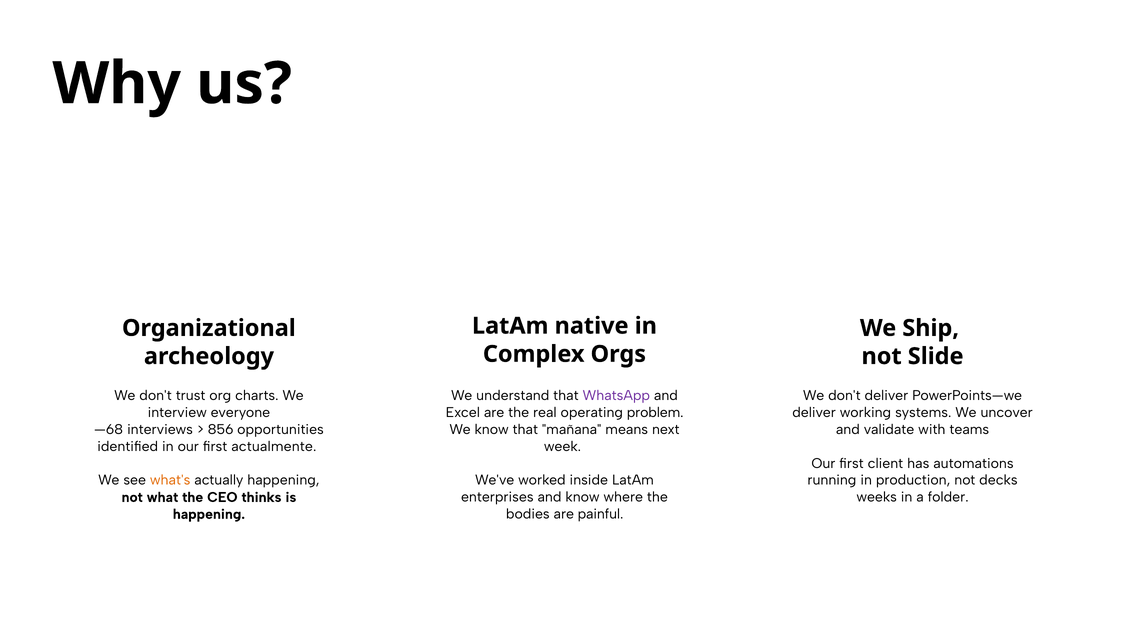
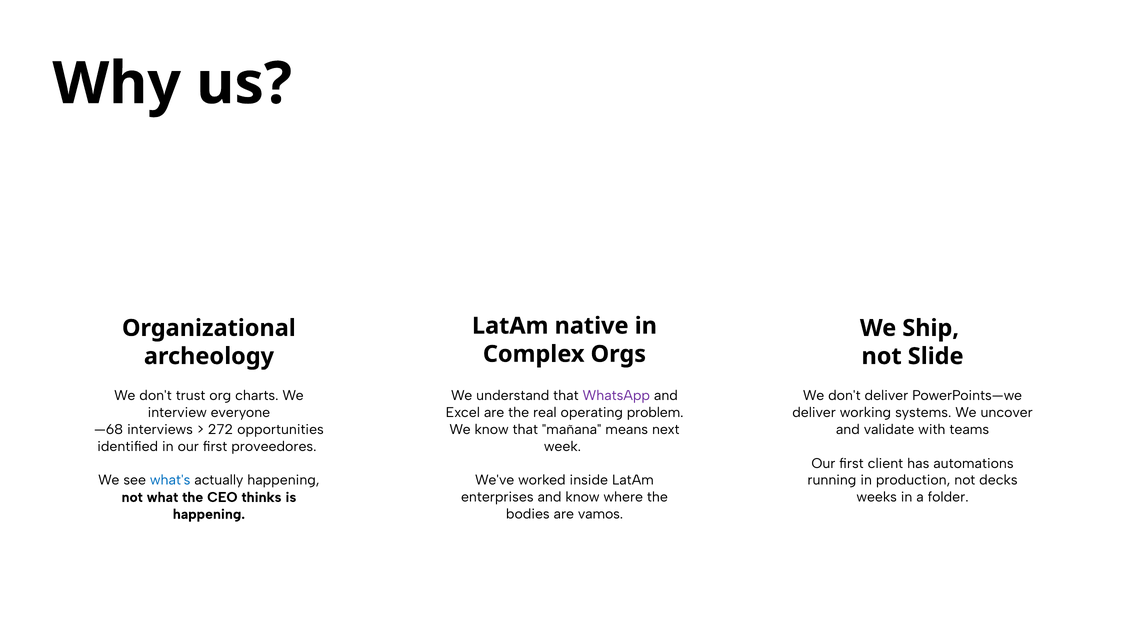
856: 856 -> 272
actualmente: actualmente -> proveedores
what's colour: orange -> blue
painful: painful -> vamos
